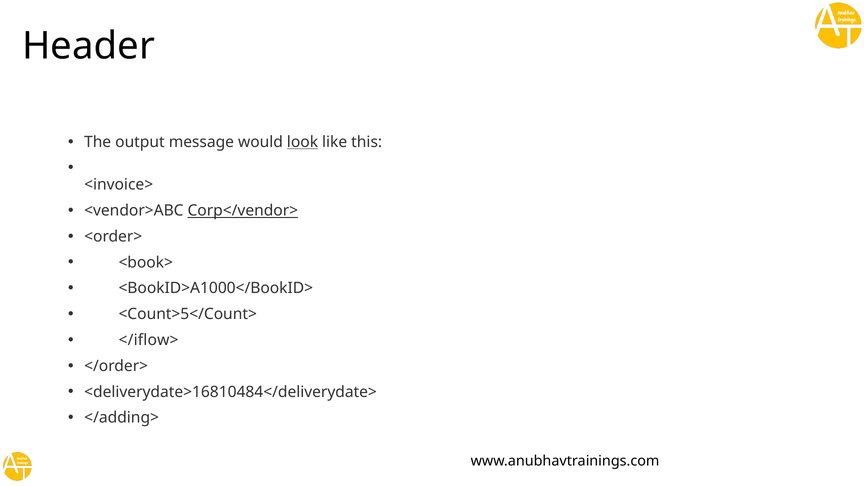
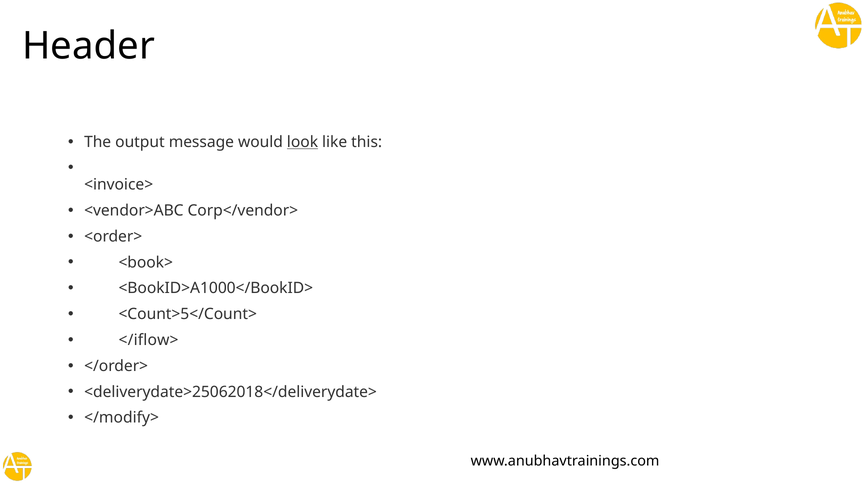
Corp</vendor> underline: present -> none
<deliverydate>16810484</deliverydate>: <deliverydate>16810484</deliverydate> -> <deliverydate>25062018</deliverydate>
</adding>: </adding> -> </modify>
